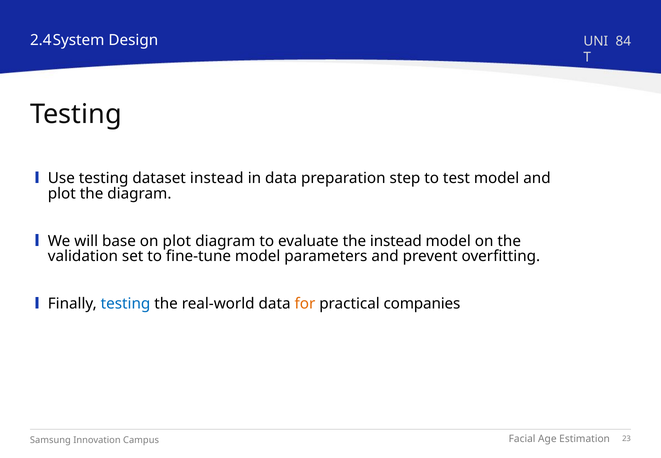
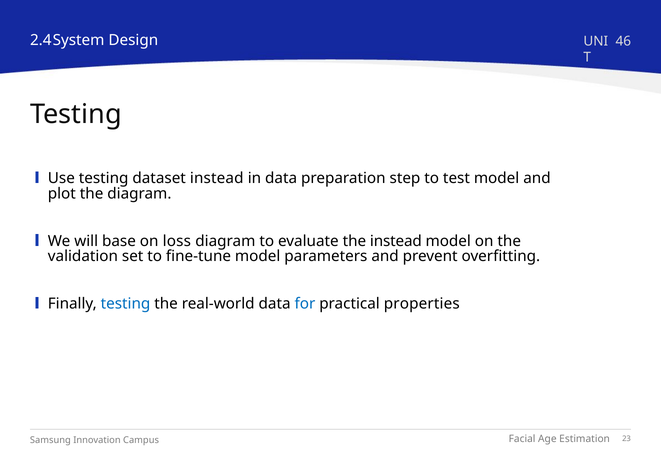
84: 84 -> 46
on plot: plot -> loss
for colour: orange -> blue
companies: companies -> properties
